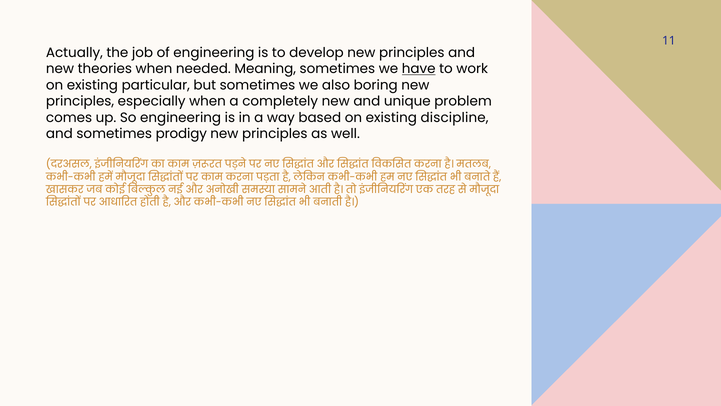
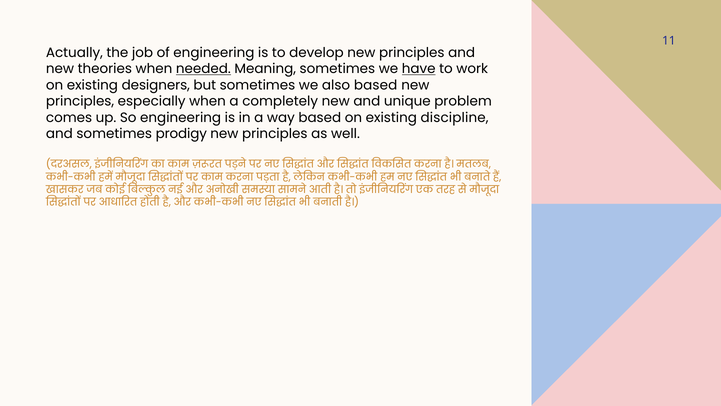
needed underline: none -> present
particular: particular -> designers
also boring: boring -> based
